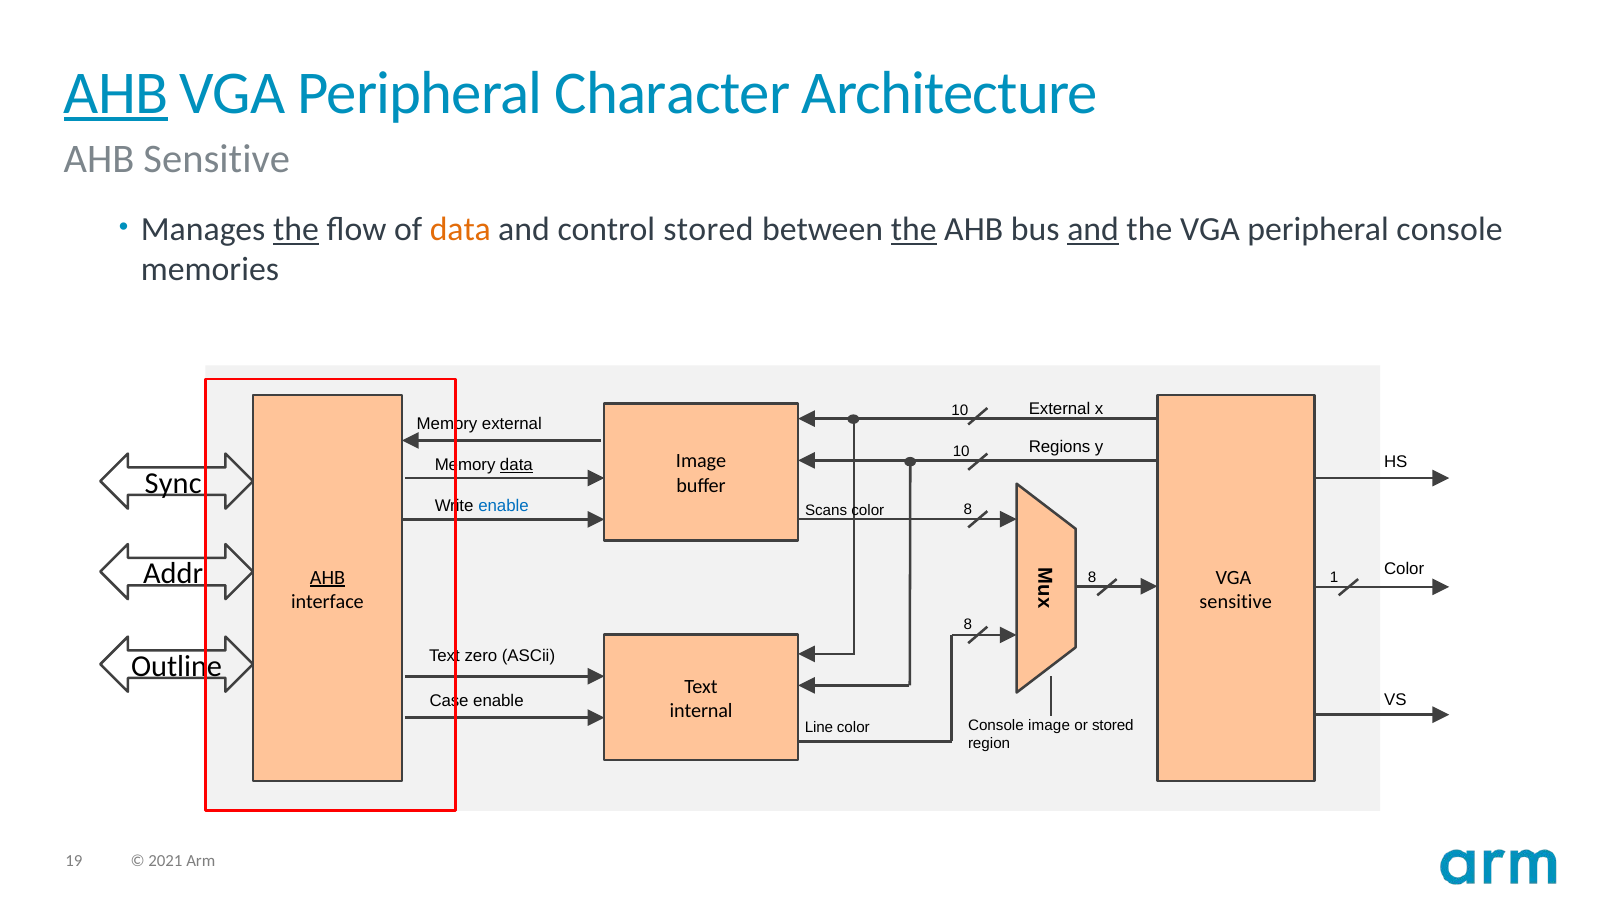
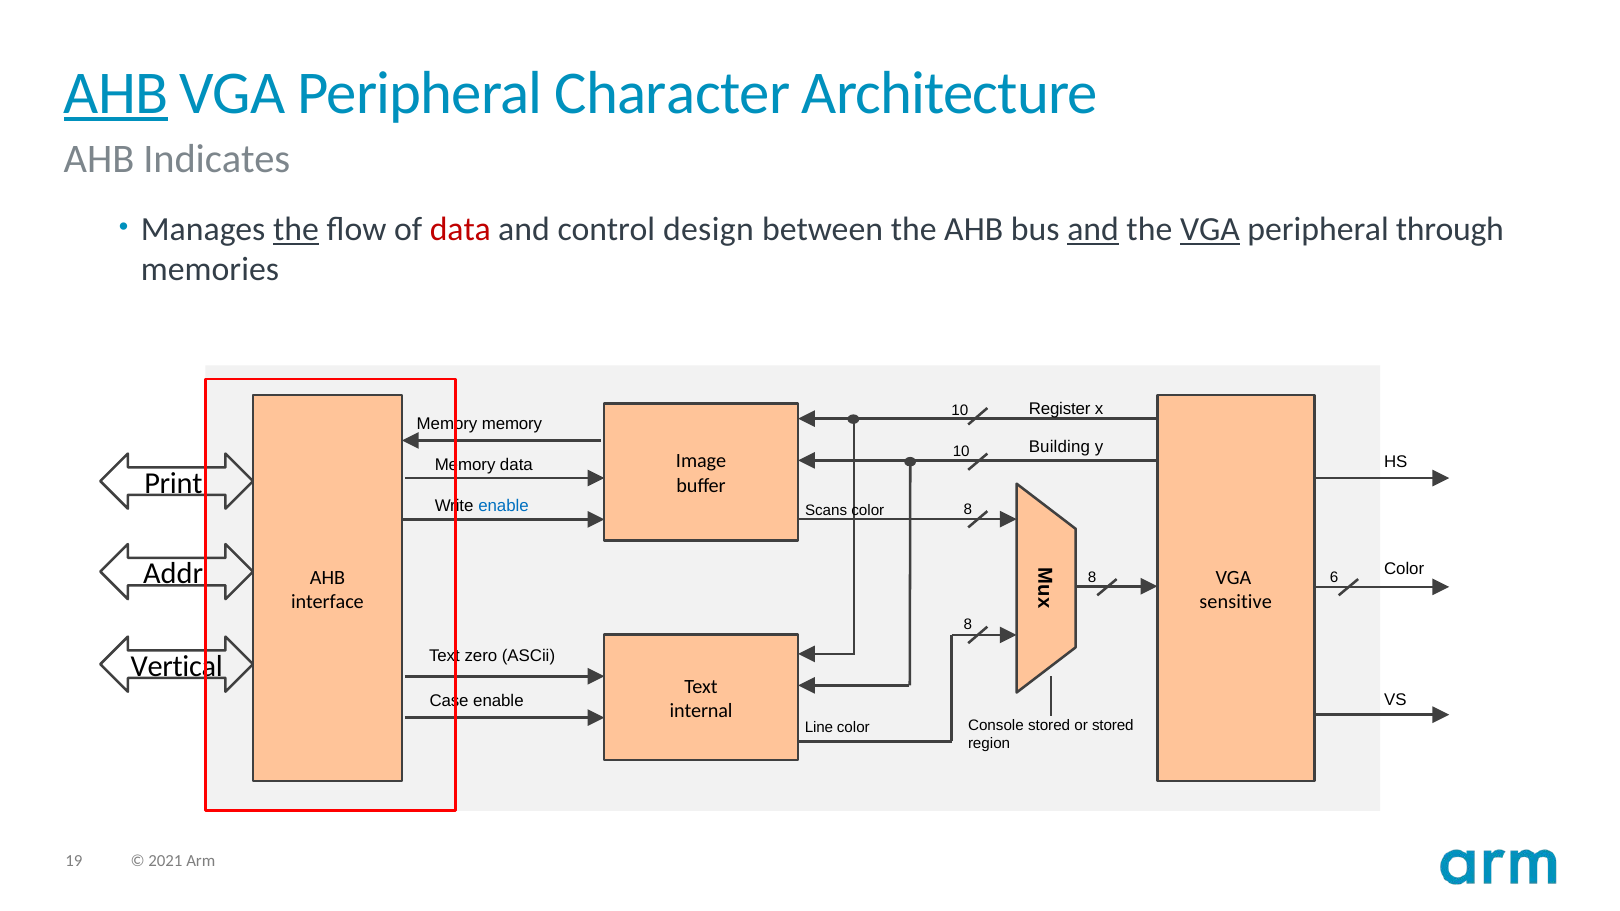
AHB Sensitive: Sensitive -> Indicates
data at (460, 229) colour: orange -> red
control stored: stored -> design
the at (914, 229) underline: present -> none
VGA at (1210, 229) underline: none -> present
peripheral console: console -> through
External at (1060, 409): External -> Register
external at (512, 424): external -> memory
Regions: Regions -> Building
data at (516, 465) underline: present -> none
Sync: Sync -> Print
AHB at (328, 578) underline: present -> none
1: 1 -> 6
Outline: Outline -> Vertical
Console image: image -> stored
